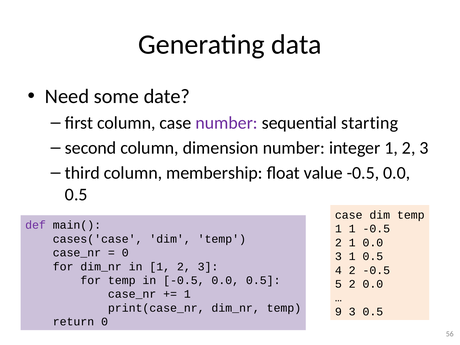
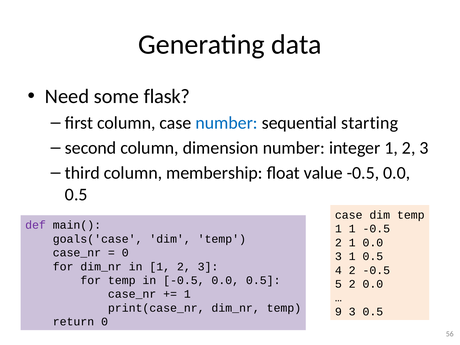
date: date -> flask
number at (227, 123) colour: purple -> blue
cases('case: cases('case -> goals('case
